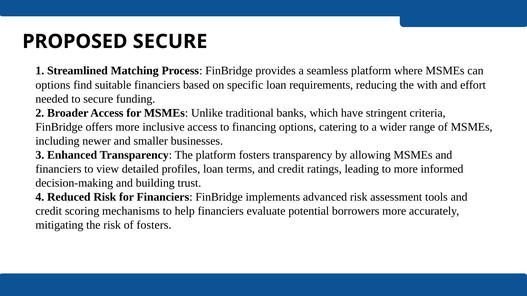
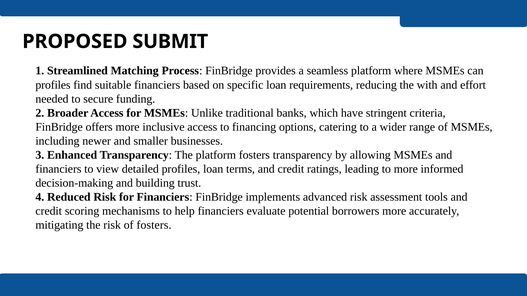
PROPOSED SECURE: SECURE -> SUBMIT
options at (53, 85): options -> profiles
